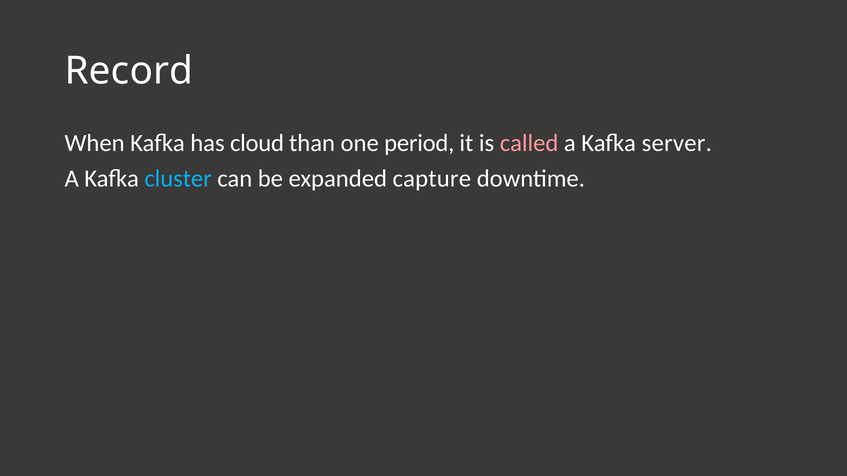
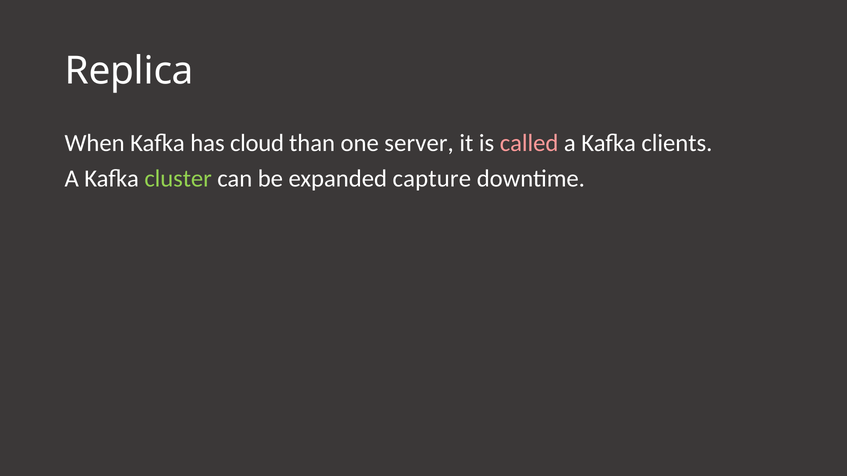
Record: Record -> Replica
period: period -> server
server: server -> clients
cluster colour: light blue -> light green
